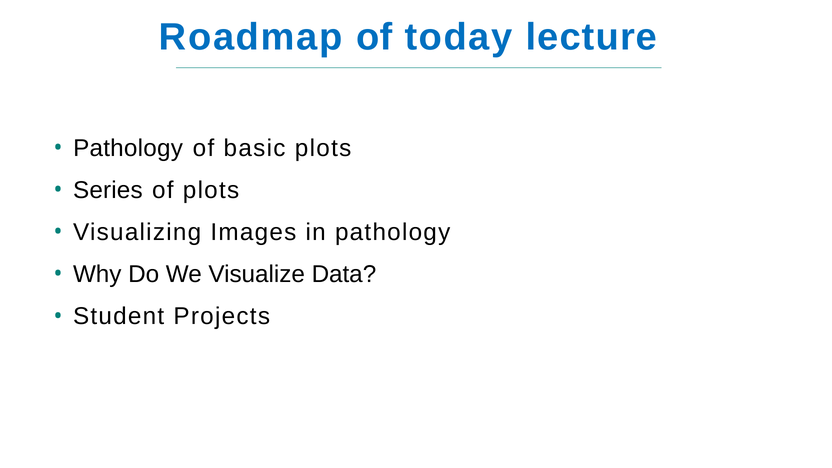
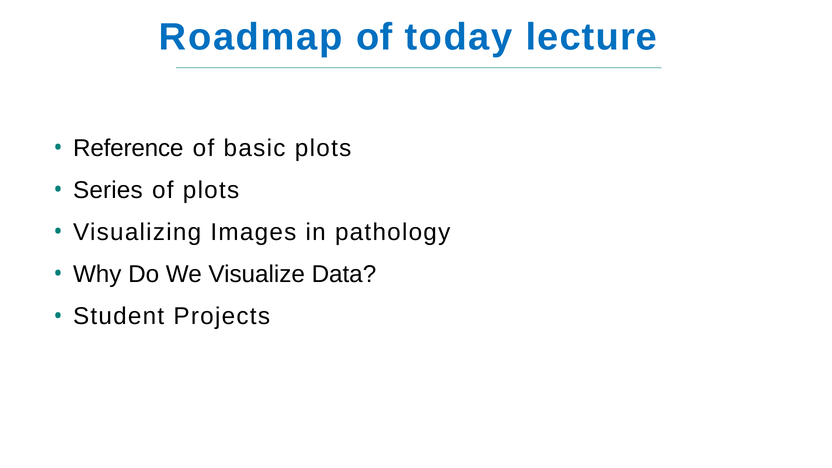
Pathology at (128, 148): Pathology -> Reference
